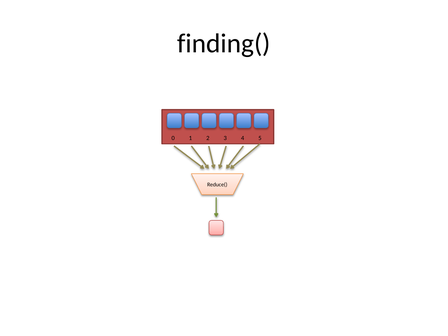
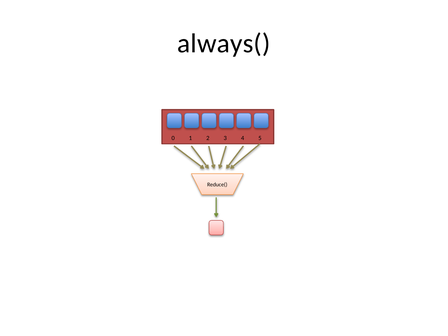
finding(: finding( -> always(
